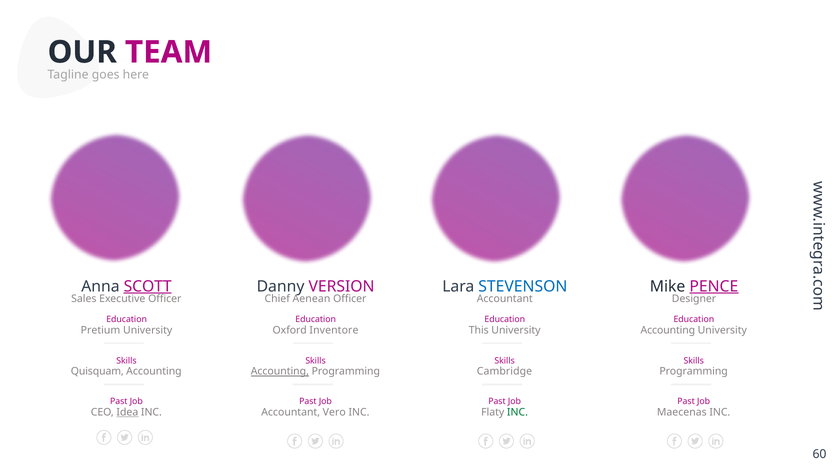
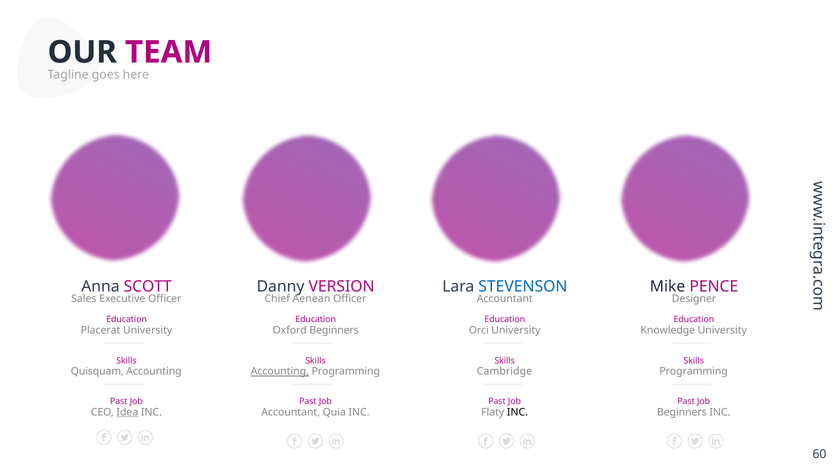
SCOTT underline: present -> none
PENCE underline: present -> none
Pretium: Pretium -> Placerat
Oxford Inventore: Inventore -> Beginners
This: This -> Orci
Accounting at (668, 330): Accounting -> Knowledge
Vero: Vero -> Quia
INC at (517, 412) colour: green -> black
Maecenas at (682, 412): Maecenas -> Beginners
